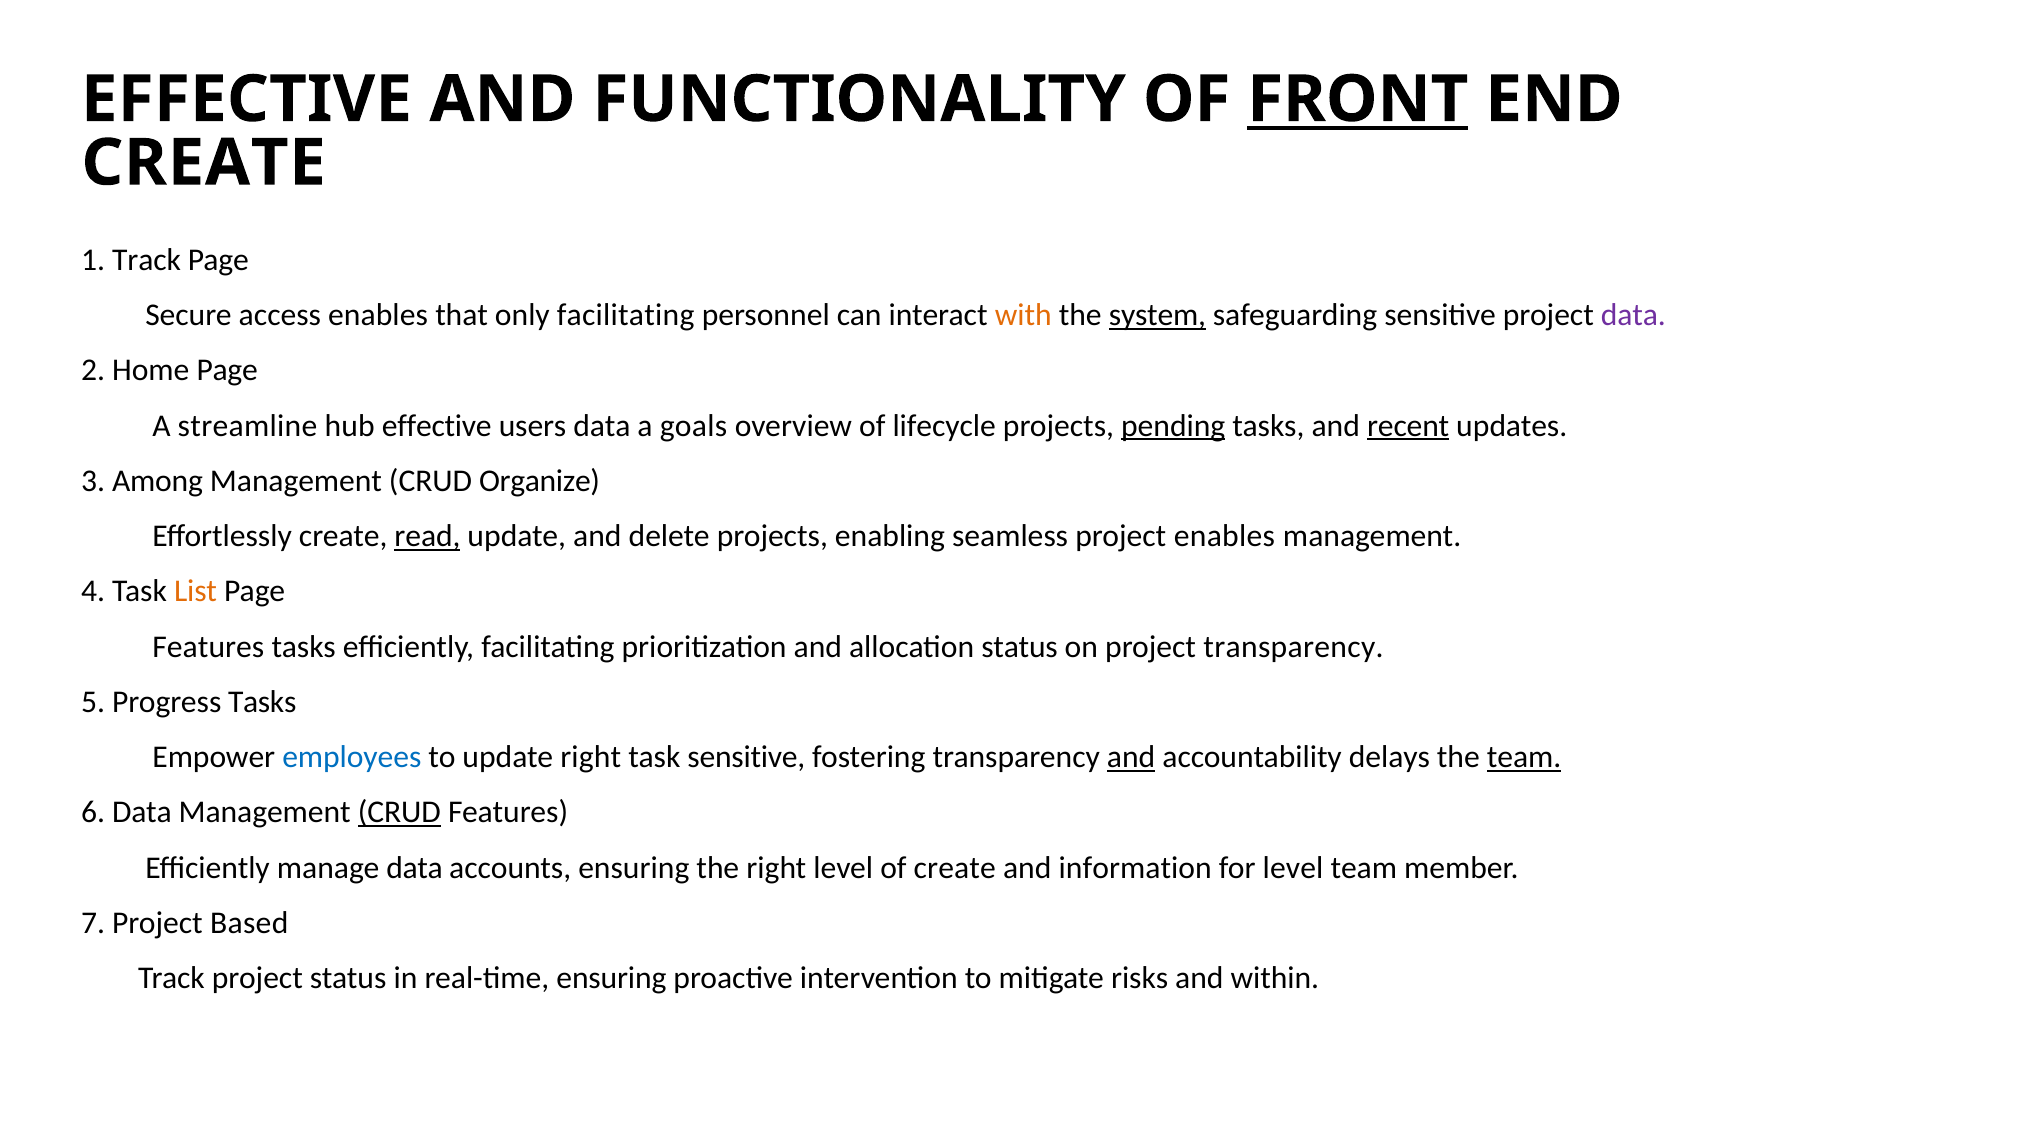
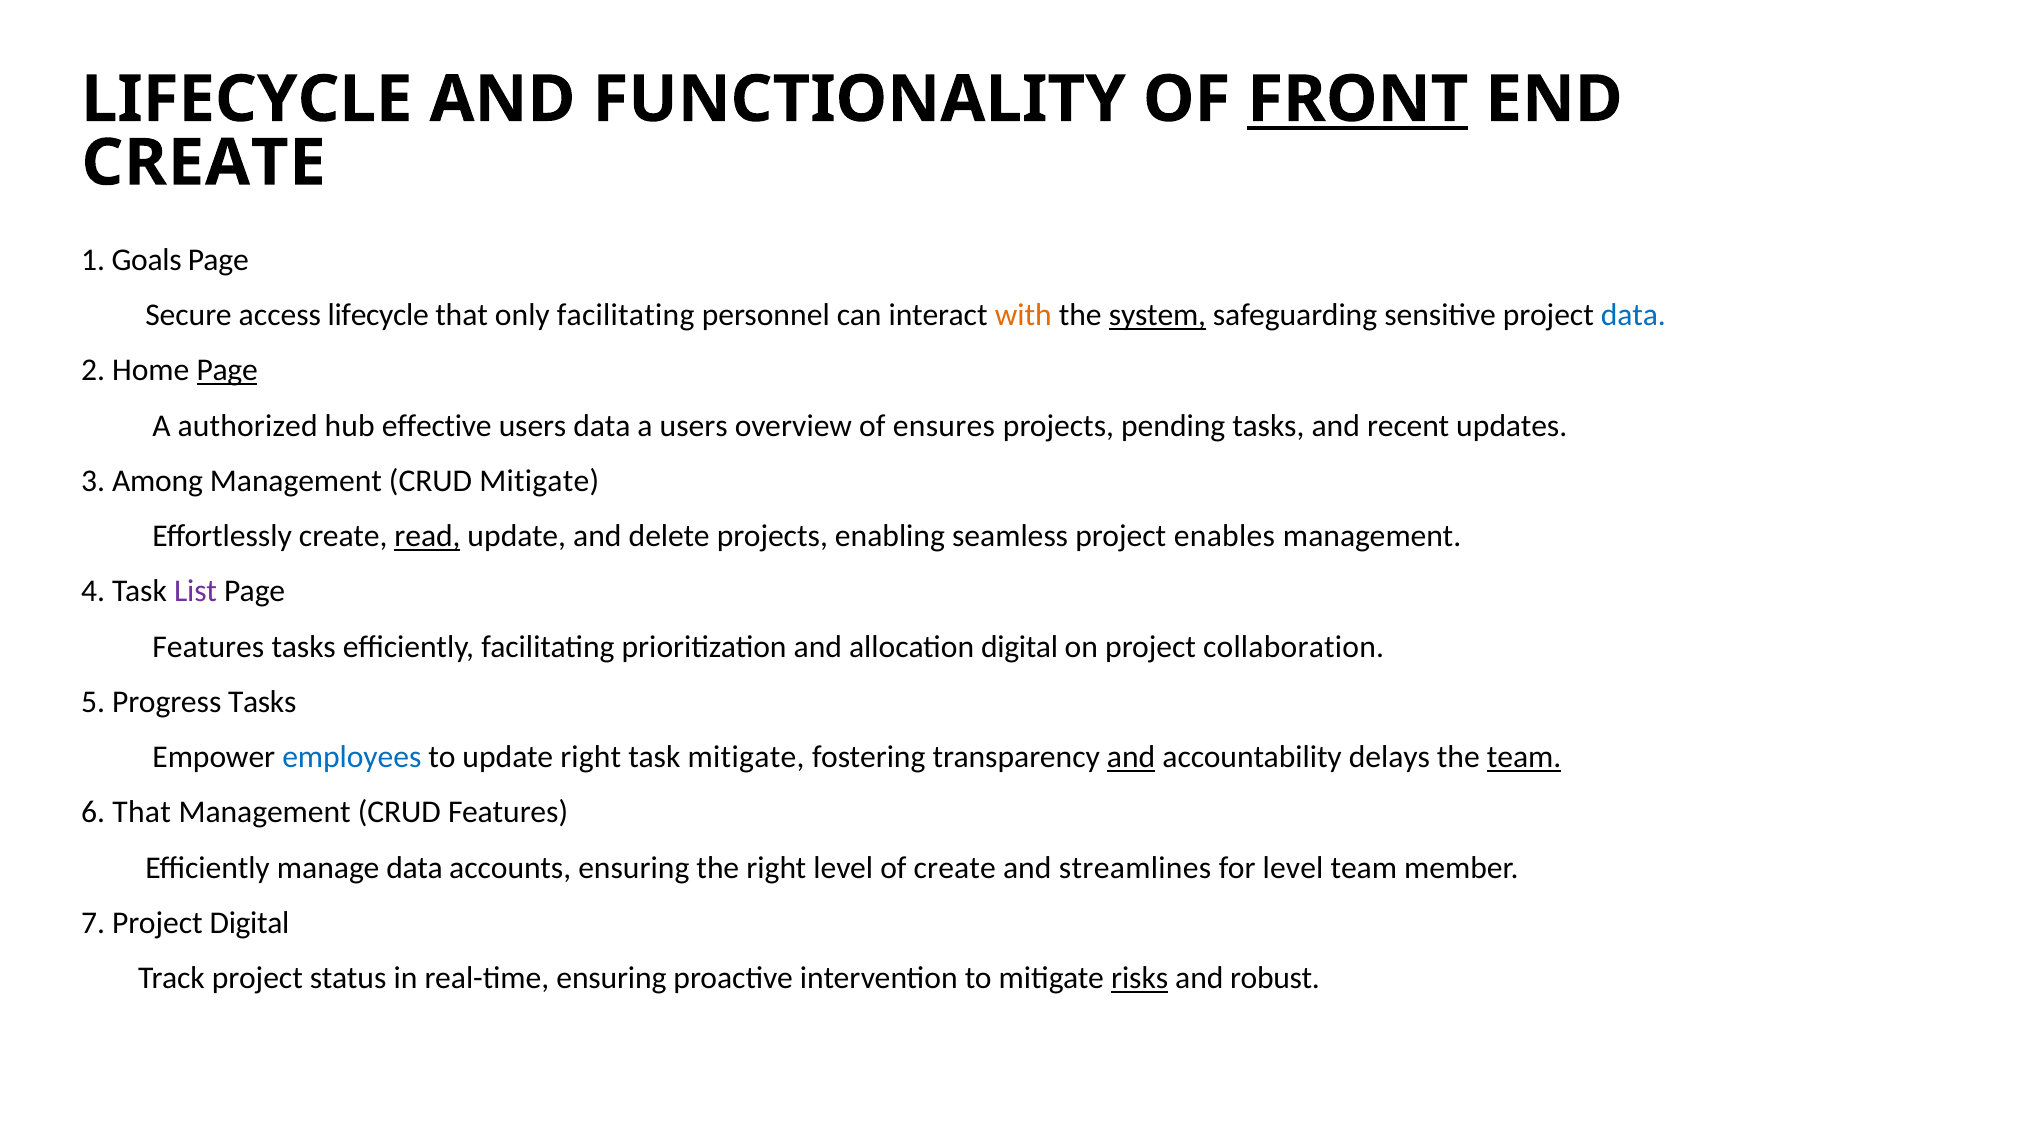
EFFECTIVE at (247, 100): EFFECTIVE -> LIFECYCLE
1 Track: Track -> Goals
access enables: enables -> lifecycle
data at (1633, 315) colour: purple -> blue
Page at (227, 371) underline: none -> present
streamline: streamline -> authorized
a goals: goals -> users
lifecycle: lifecycle -> ensures
pending underline: present -> none
recent underline: present -> none
CRUD Organize: Organize -> Mitigate
List colour: orange -> purple
allocation status: status -> digital
project transparency: transparency -> collaboration
task sensitive: sensitive -> mitigate
6 Data: Data -> That
CRUD at (399, 813) underline: present -> none
information: information -> streamlines
Project Based: Based -> Digital
risks underline: none -> present
within: within -> robust
